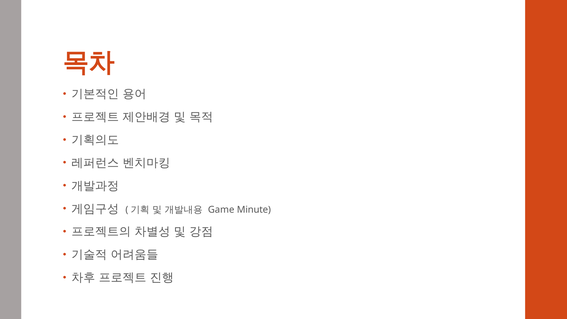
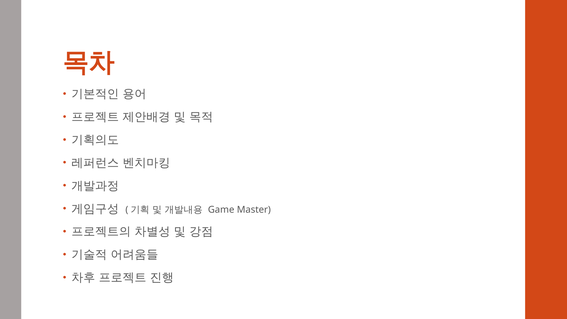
Minute: Minute -> Master
